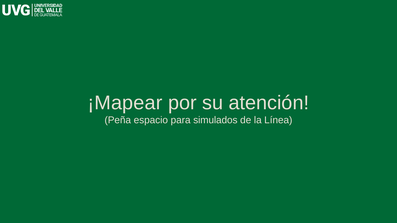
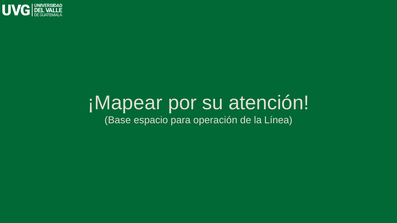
Peña: Peña -> Base
simulados: simulados -> operación
